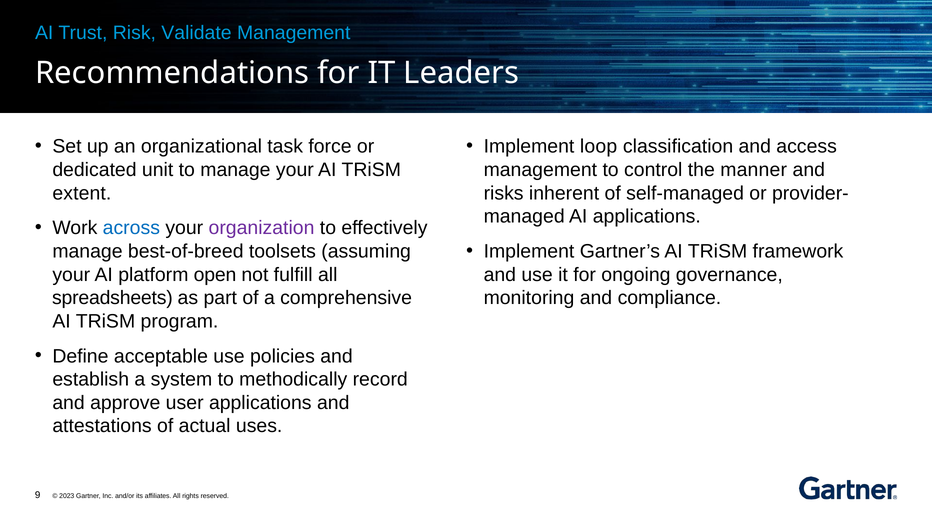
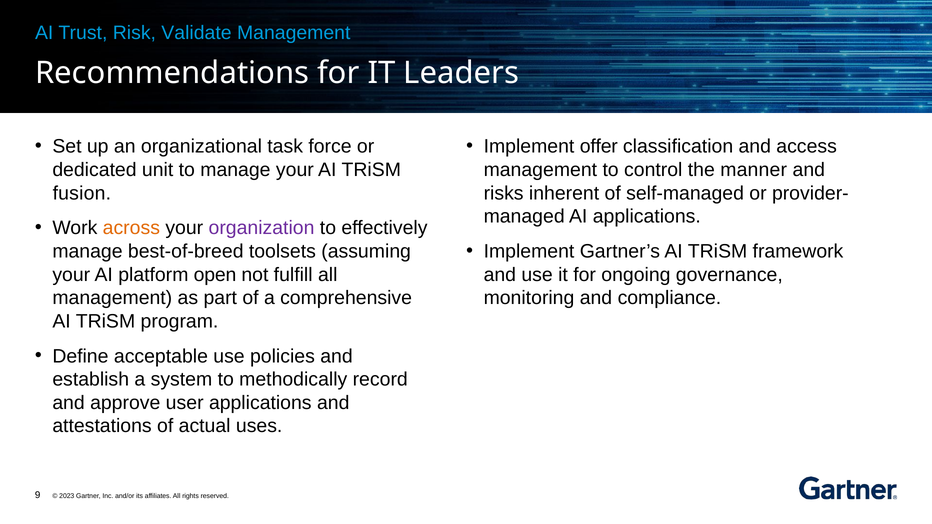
loop: loop -> offer
extent: extent -> fusion
across colour: blue -> orange
spreadsheets at (112, 298): spreadsheets -> management
